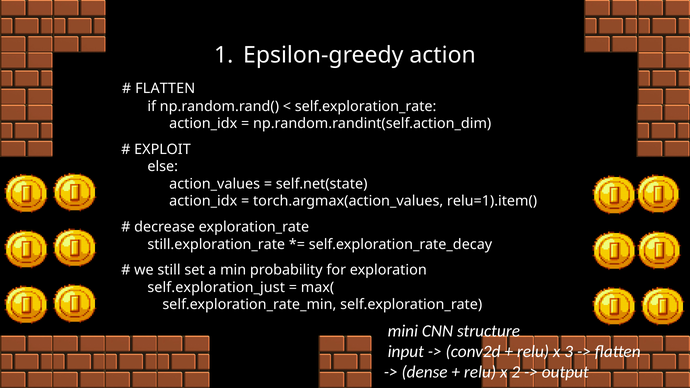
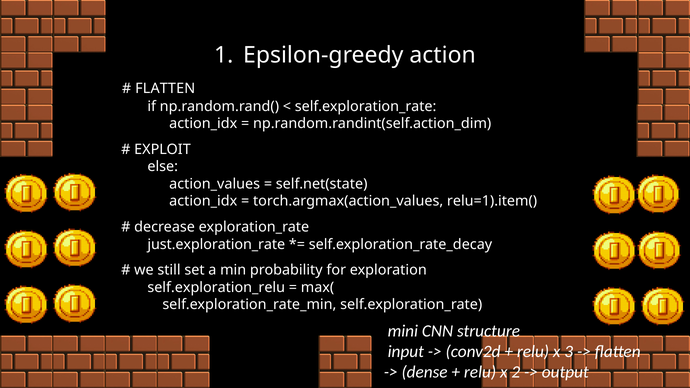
still.exploration_rate: still.exploration_rate -> just.exploration_rate
self.exploration_just: self.exploration_just -> self.exploration_relu
